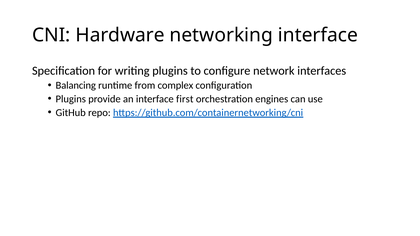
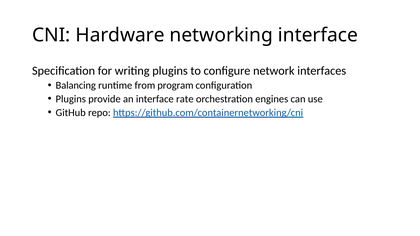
complex: complex -> program
first: first -> rate
